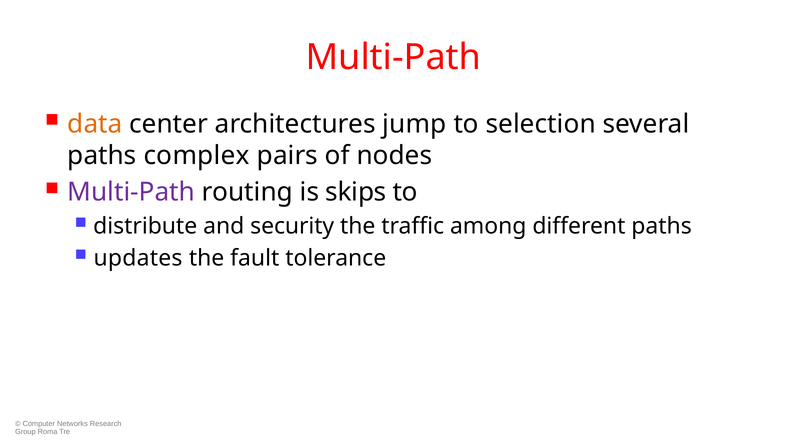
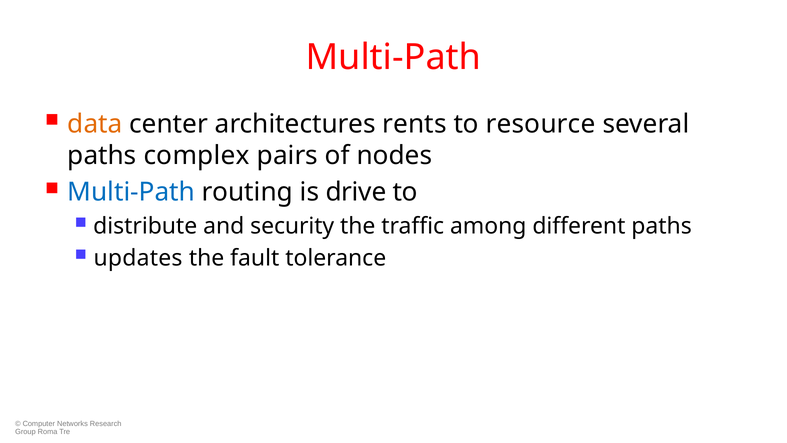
jump: jump -> rents
selection: selection -> resource
Multi-Path at (131, 192) colour: purple -> blue
skips: skips -> drive
